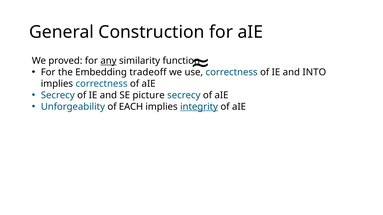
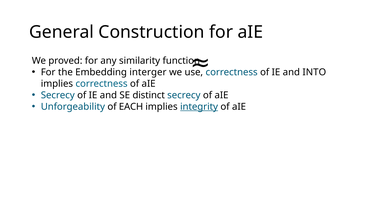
any underline: present -> none
tradeoff: tradeoff -> interger
picture: picture -> distinct
